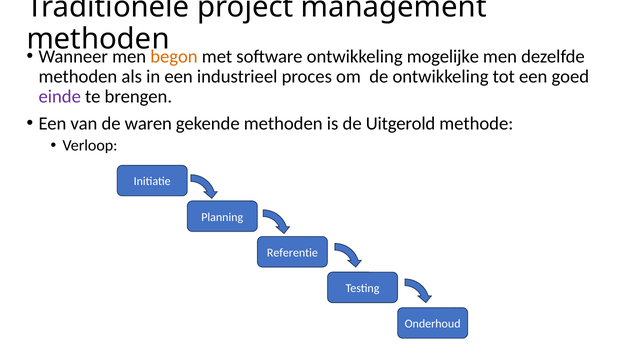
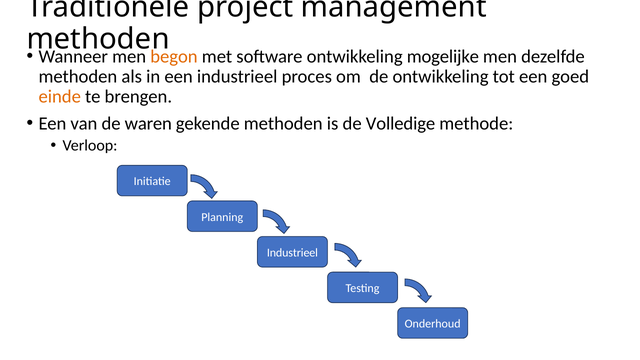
einde colour: purple -> orange
Uitgerold: Uitgerold -> Volledige
Referentie at (292, 253): Referentie -> Industrieel
